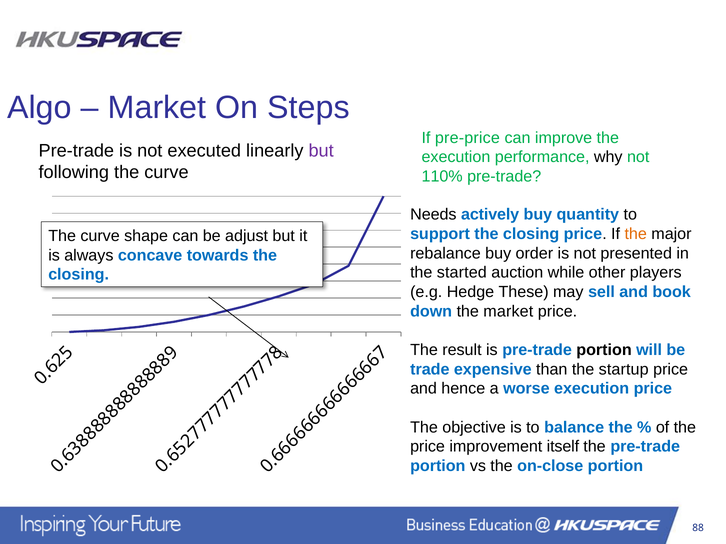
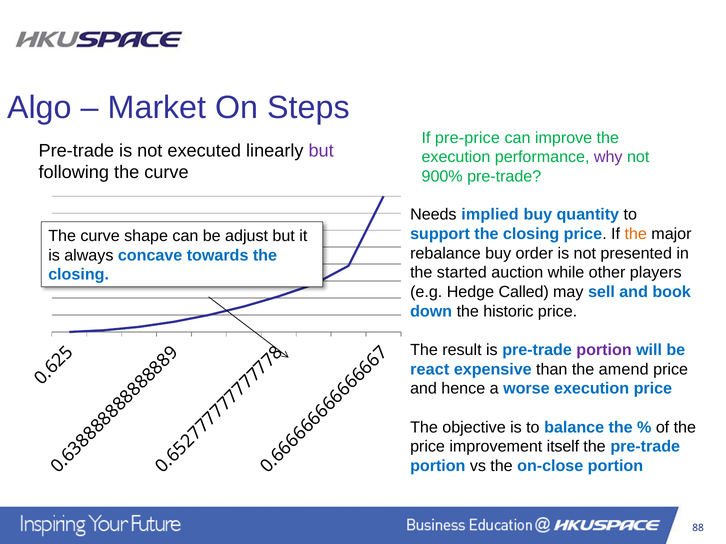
why colour: black -> purple
110%: 110% -> 900%
actively: actively -> implied
These: These -> Called
the market: market -> historic
portion at (604, 350) colour: black -> purple
trade: trade -> react
startup: startup -> amend
